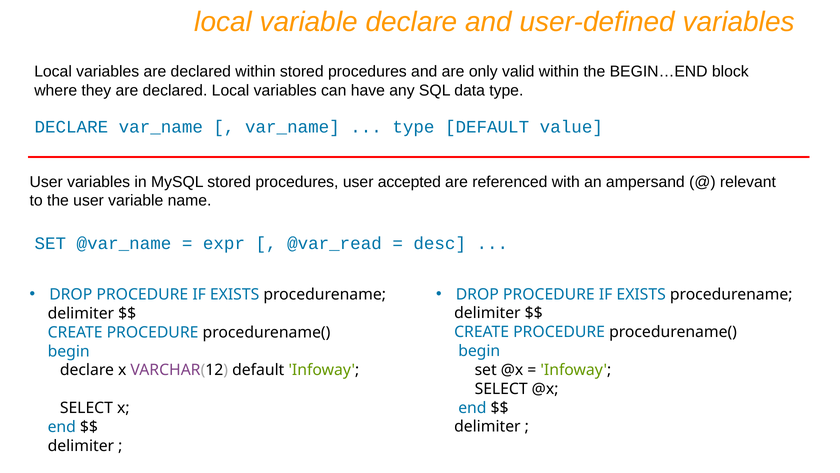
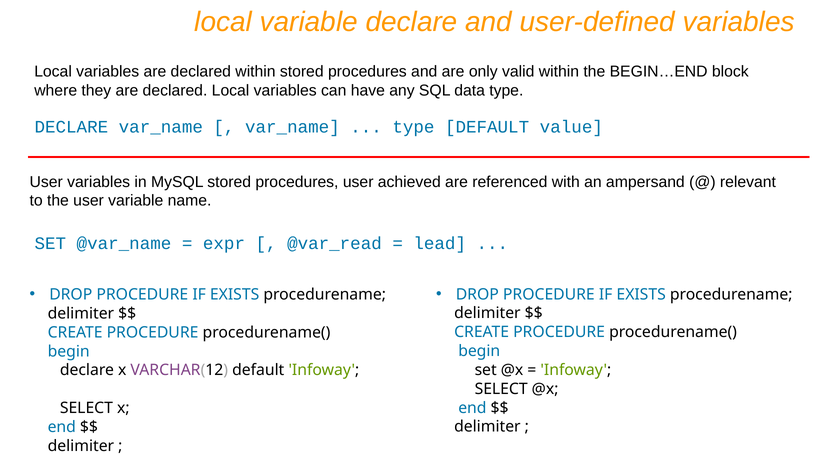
accepted: accepted -> achieved
desc: desc -> lead
